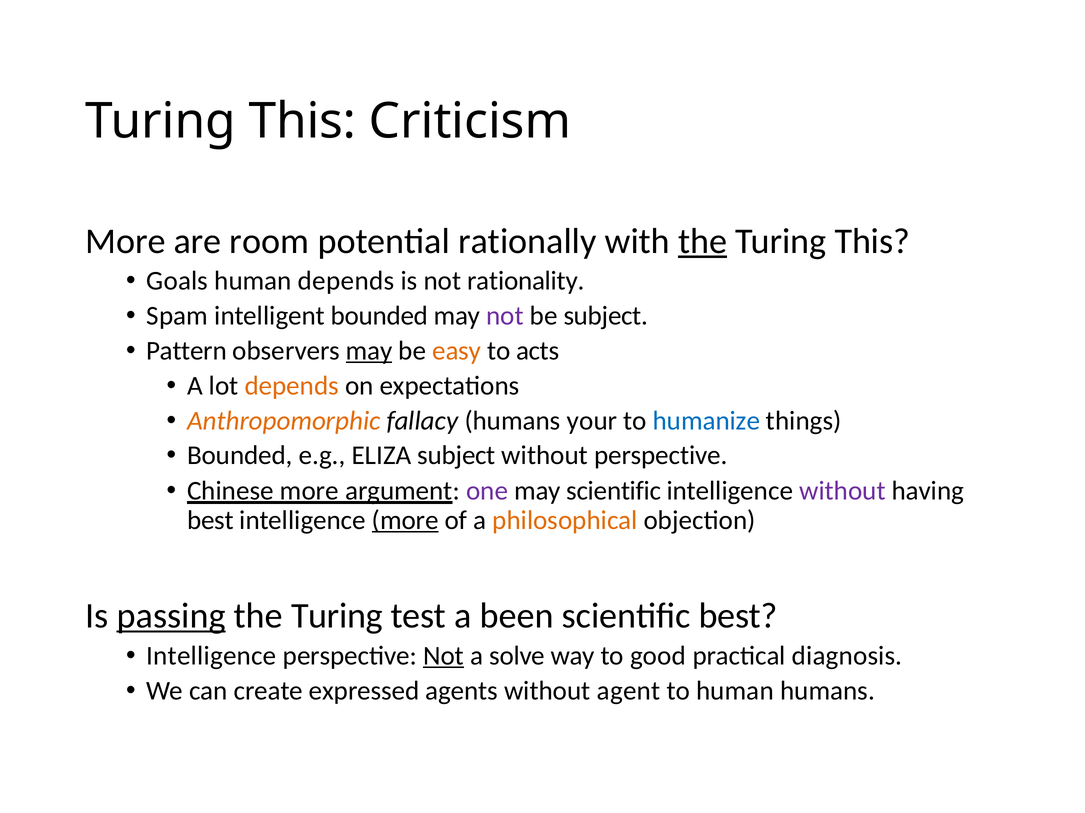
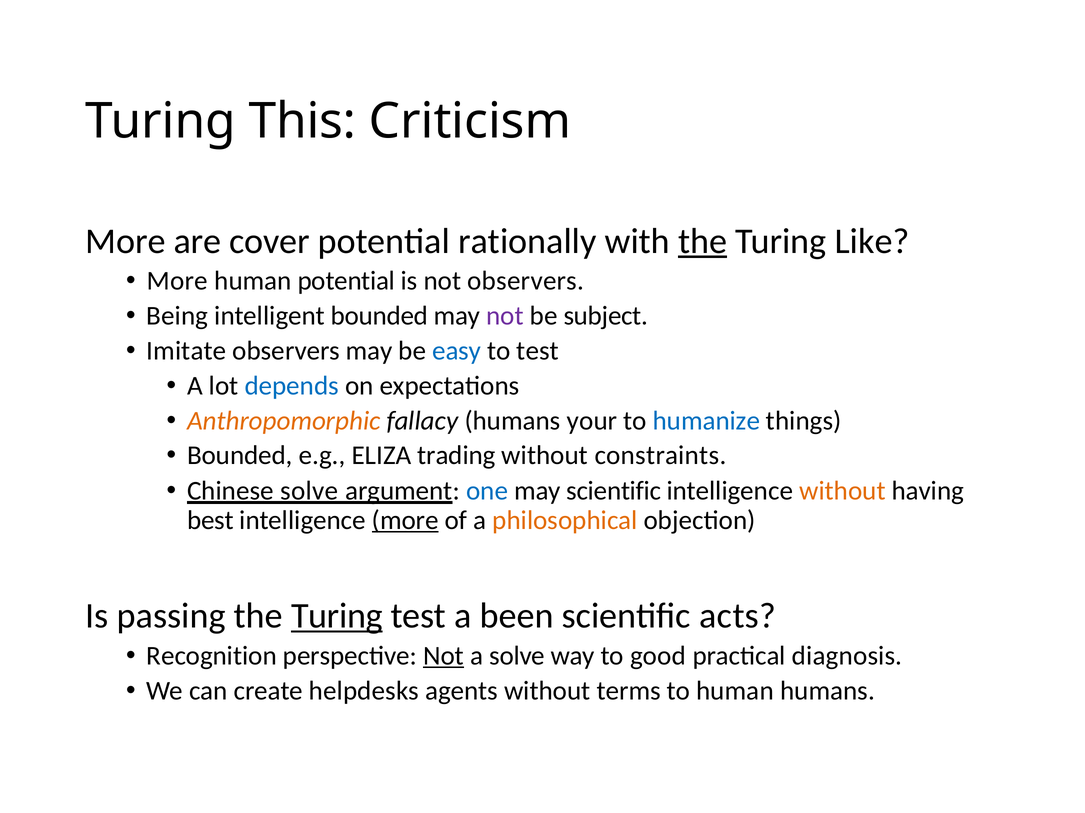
room: room -> cover
This at (872, 241): This -> Like
Goals at (177, 281): Goals -> More
human depends: depends -> potential
not rationality: rationality -> observers
Spam: Spam -> Being
Pattern: Pattern -> Imitate
may at (369, 351) underline: present -> none
easy colour: orange -> blue
to acts: acts -> test
depends at (292, 386) colour: orange -> blue
ELIZA subject: subject -> trading
without perspective: perspective -> constraints
Chinese more: more -> solve
one colour: purple -> blue
without at (842, 491) colour: purple -> orange
passing underline: present -> none
Turing at (337, 617) underline: none -> present
scientific best: best -> acts
Intelligence at (211, 656): Intelligence -> Recognition
expressed: expressed -> helpdesks
agent: agent -> terms
